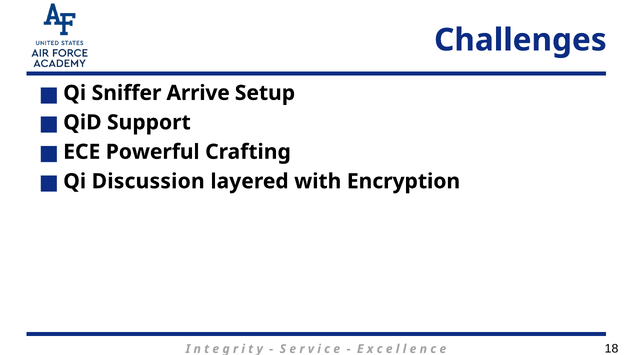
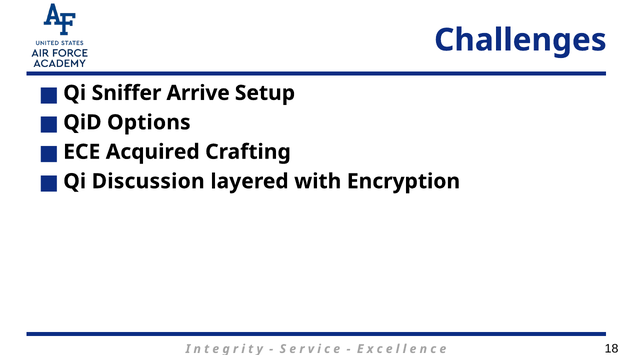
Support: Support -> Options
Powerful: Powerful -> Acquired
